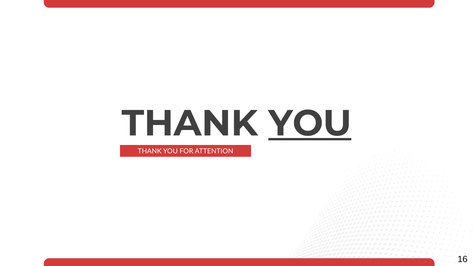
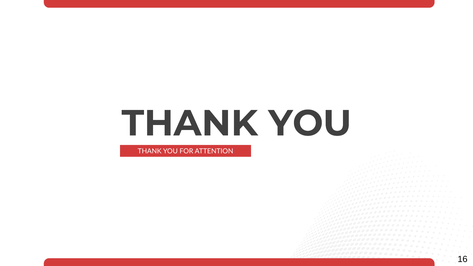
YOU at (310, 123) underline: present -> none
